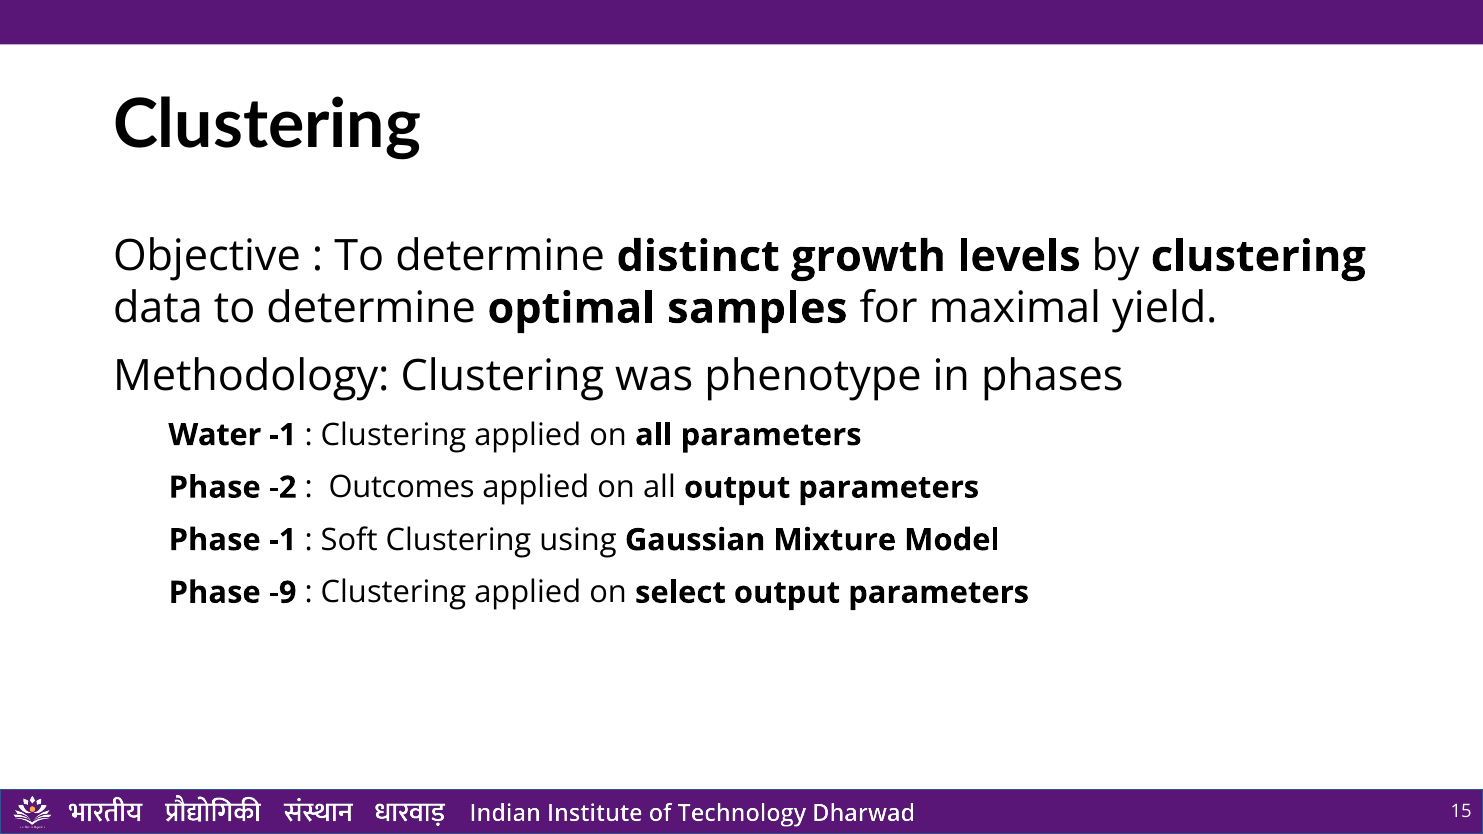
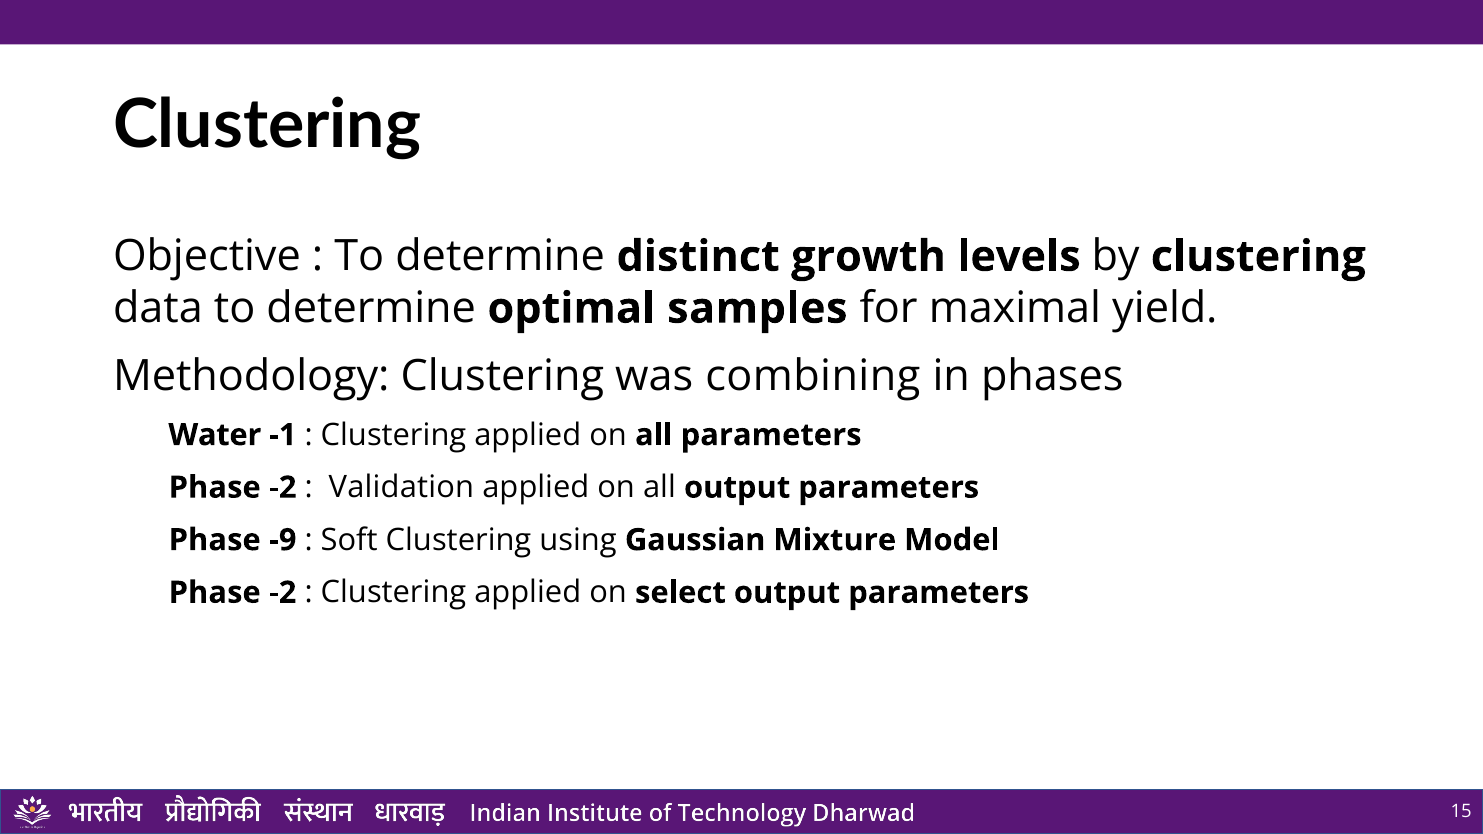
phenotype: phenotype -> combining
Outcomes: Outcomes -> Validation
Phase -1: -1 -> -9
-9 at (283, 593): -9 -> -2
